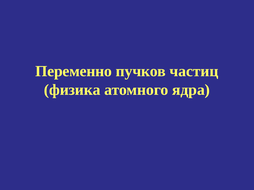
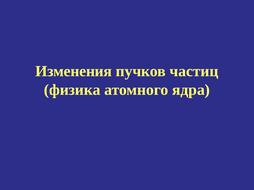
Переменно: Переменно -> Изменения
